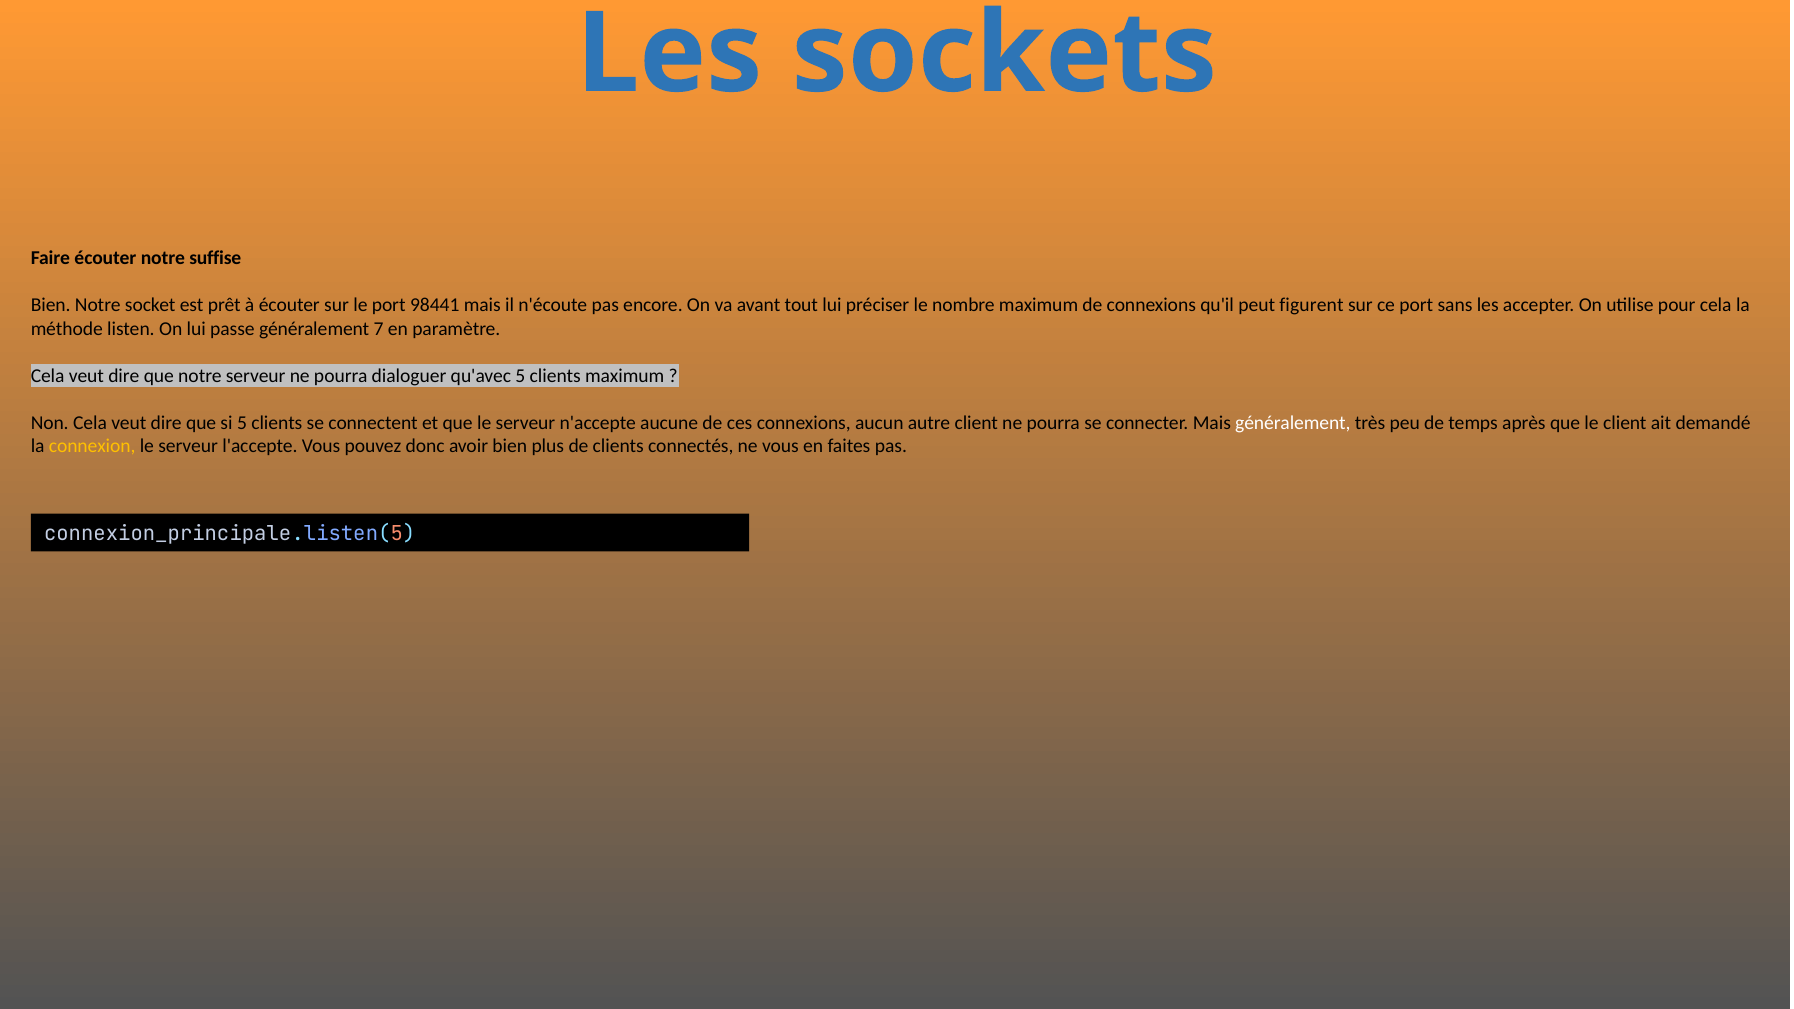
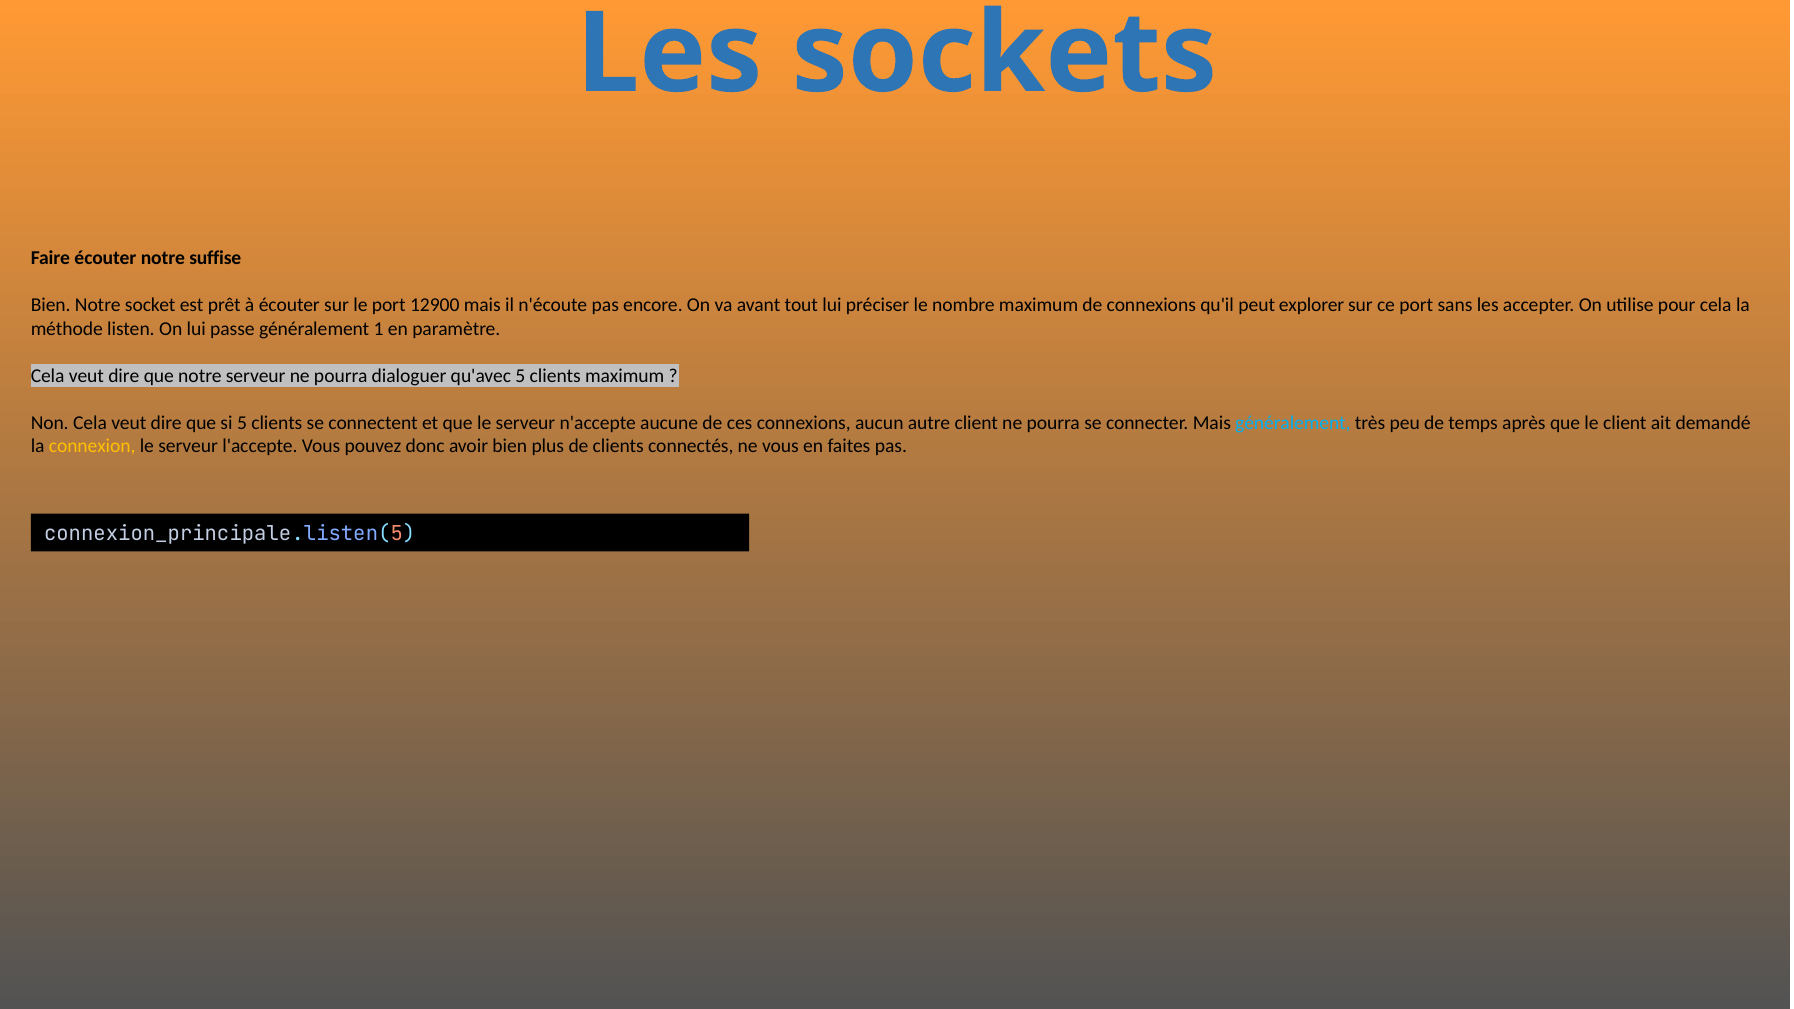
98441: 98441 -> 12900
figurent: figurent -> explorer
7: 7 -> 1
généralement at (1293, 423) colour: white -> light blue
